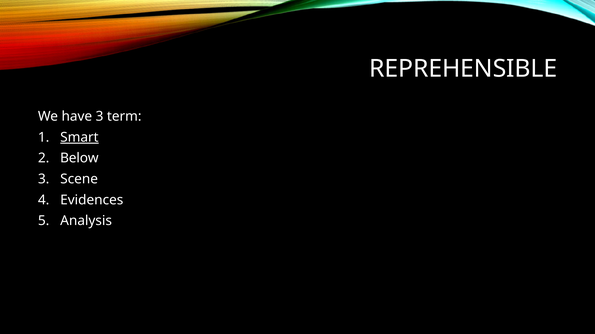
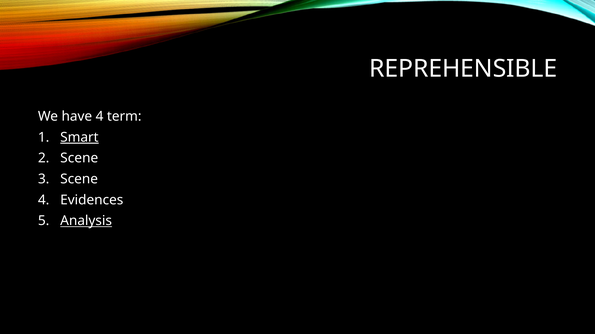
have 3: 3 -> 4
Below at (79, 158): Below -> Scene
Analysis underline: none -> present
